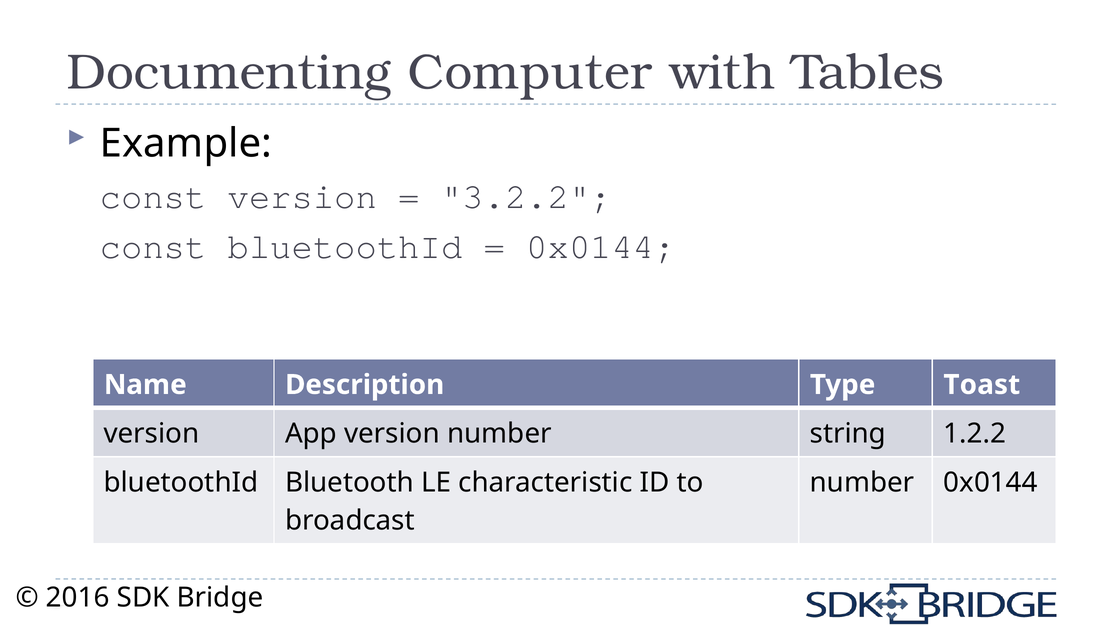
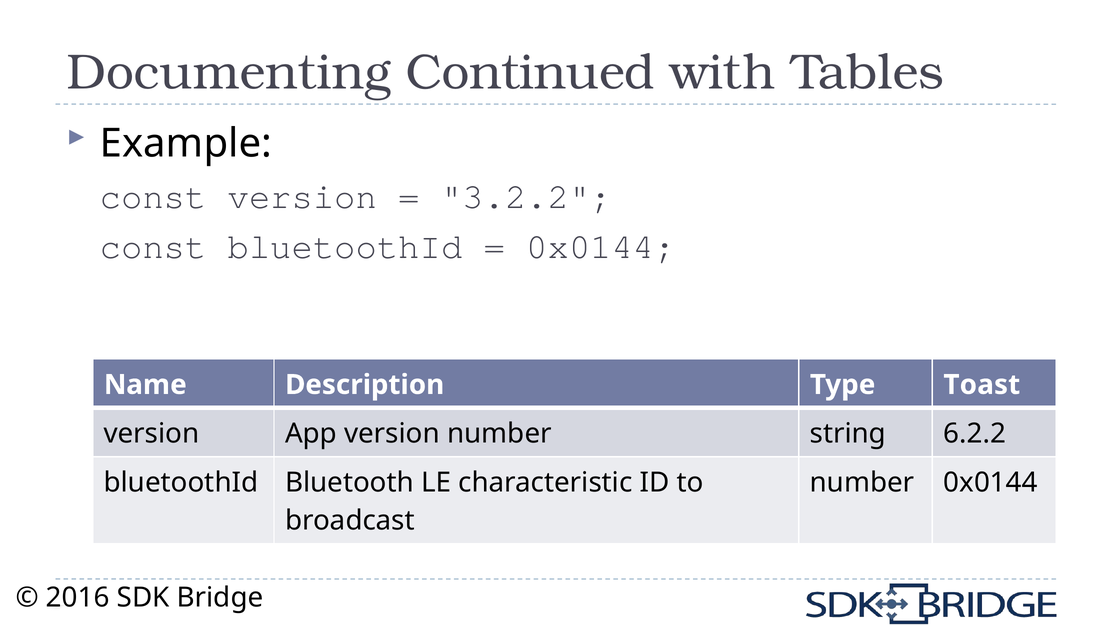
Computer: Computer -> Continued
1.2.2: 1.2.2 -> 6.2.2
